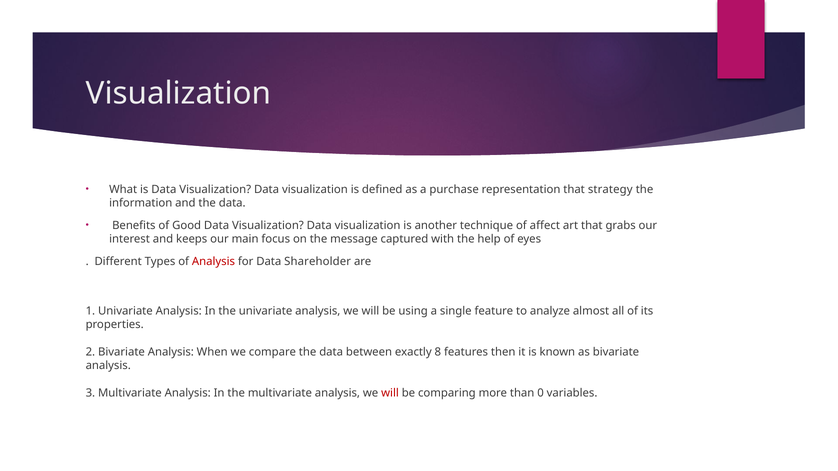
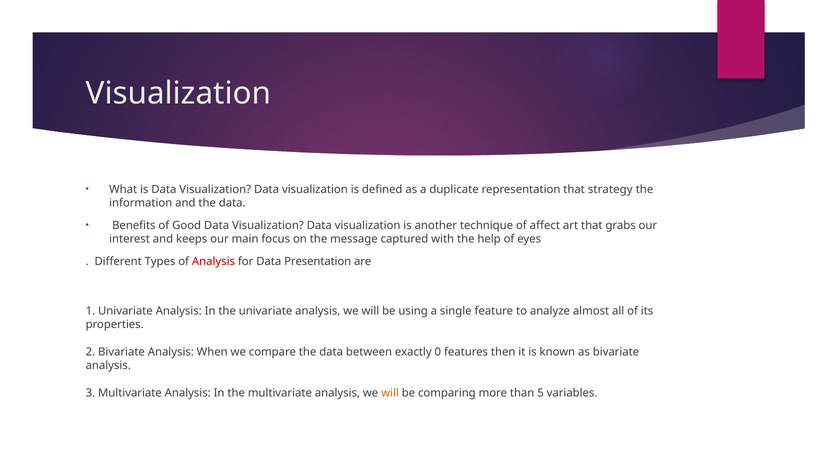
purchase: purchase -> duplicate
Shareholder: Shareholder -> Presentation
8: 8 -> 0
will at (390, 393) colour: red -> orange
0: 0 -> 5
